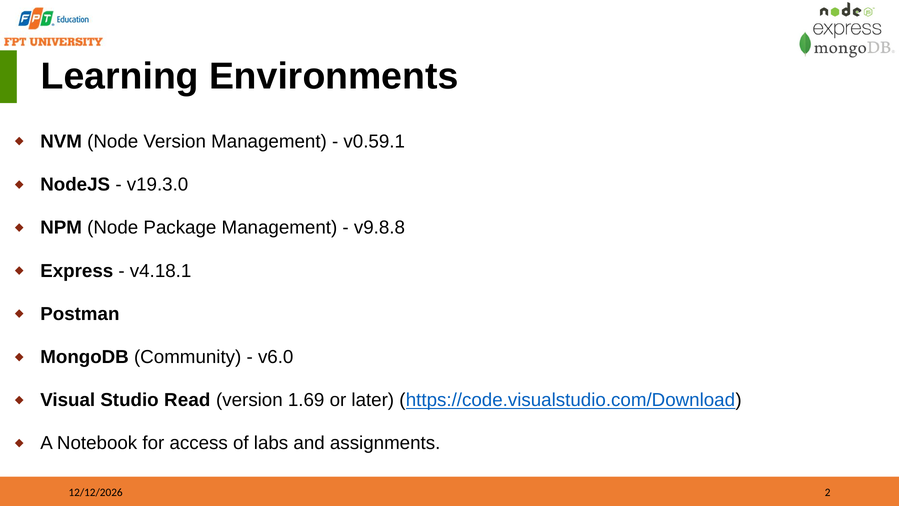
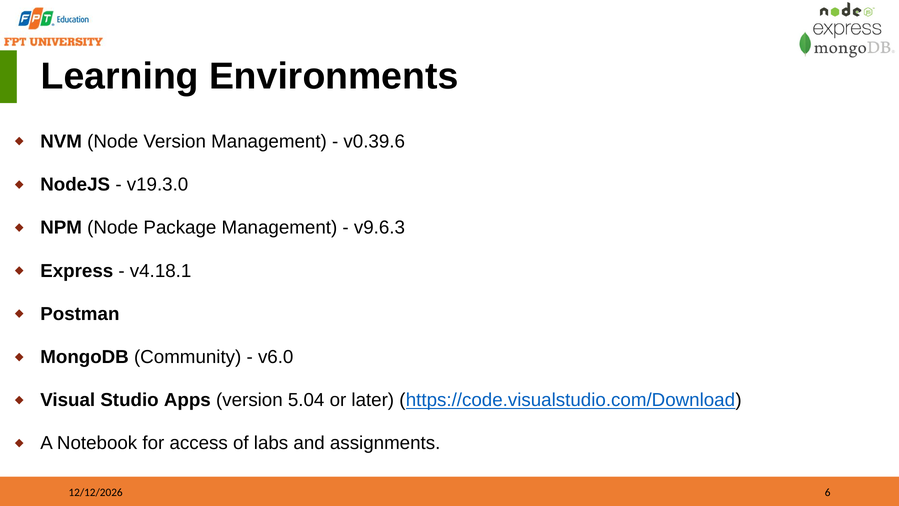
v0.59.1: v0.59.1 -> v0.39.6
v9.8.8: v9.8.8 -> v9.6.3
Read: Read -> Apps
1.69: 1.69 -> 5.04
2: 2 -> 6
